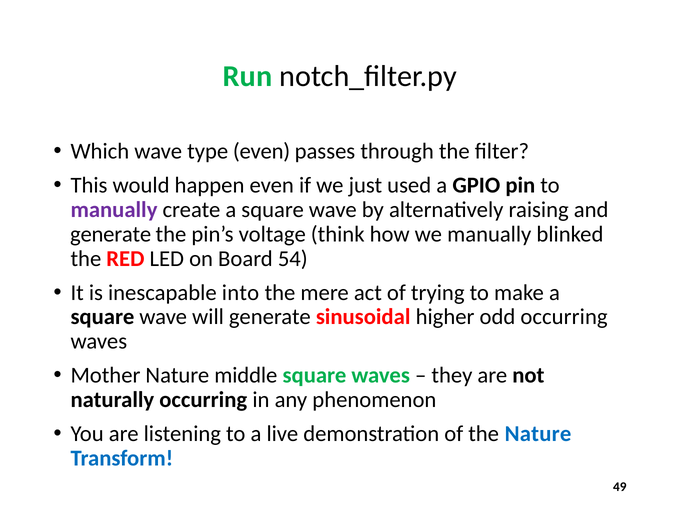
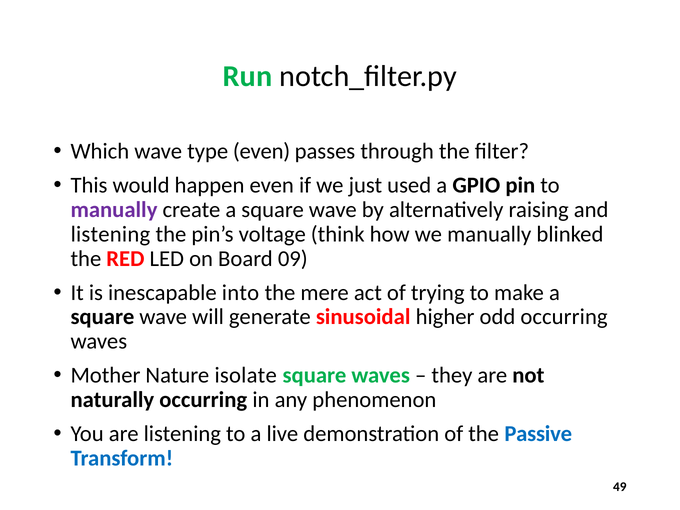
generate at (111, 234): generate -> listening
54: 54 -> 09
middle: middle -> isolate
the Nature: Nature -> Passive
